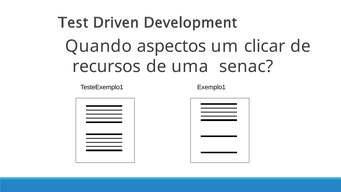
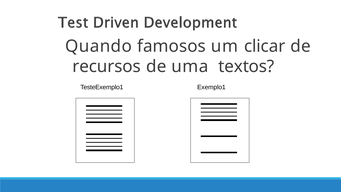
aspectos: aspectos -> famosos
senac: senac -> textos
